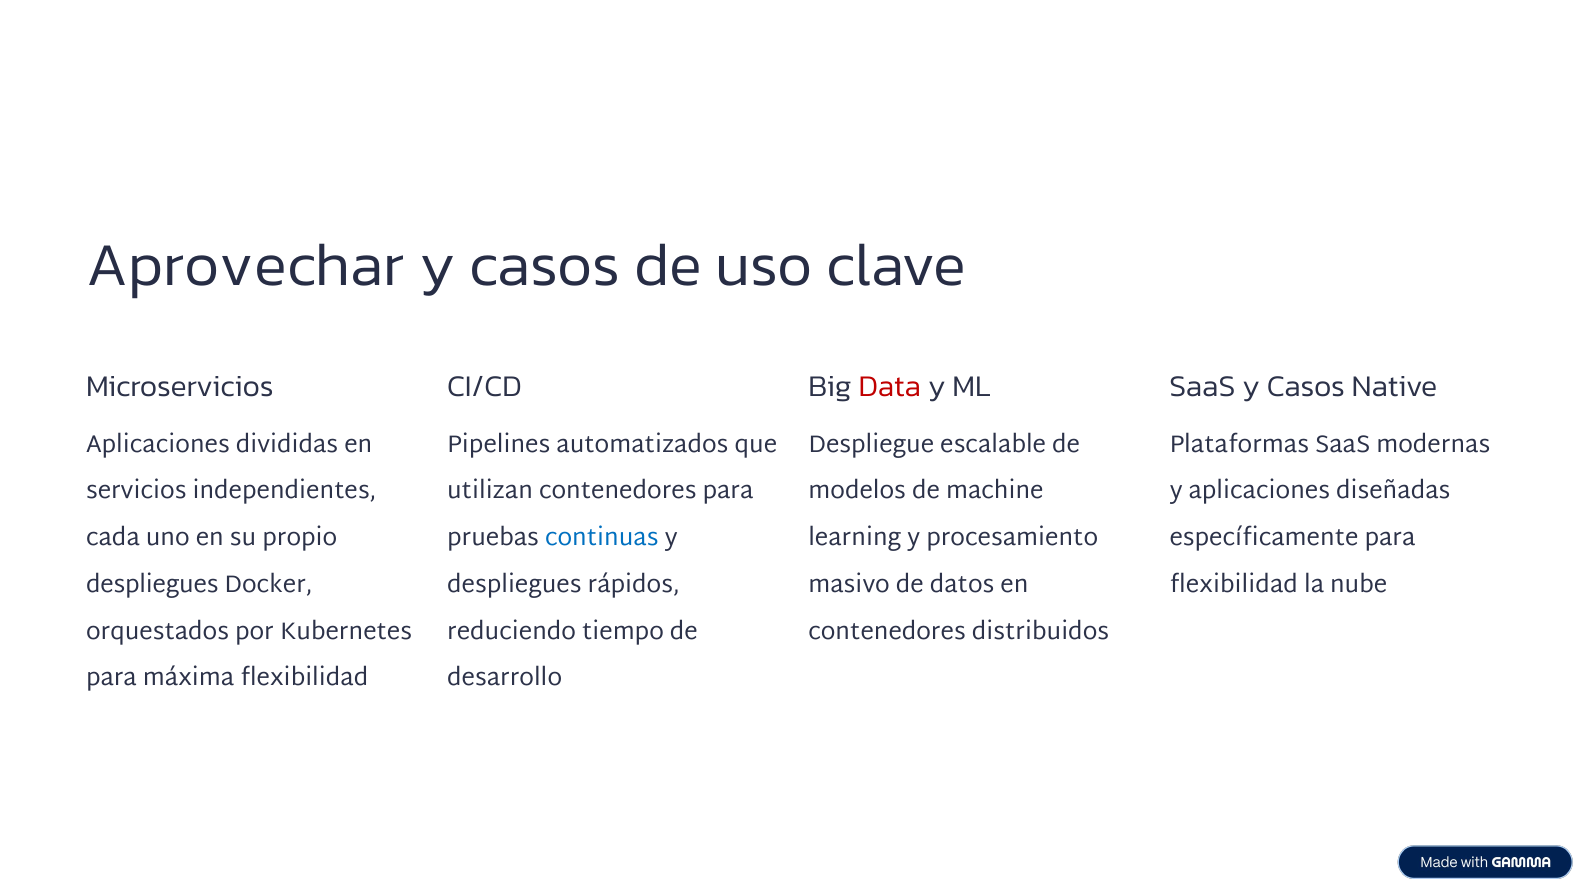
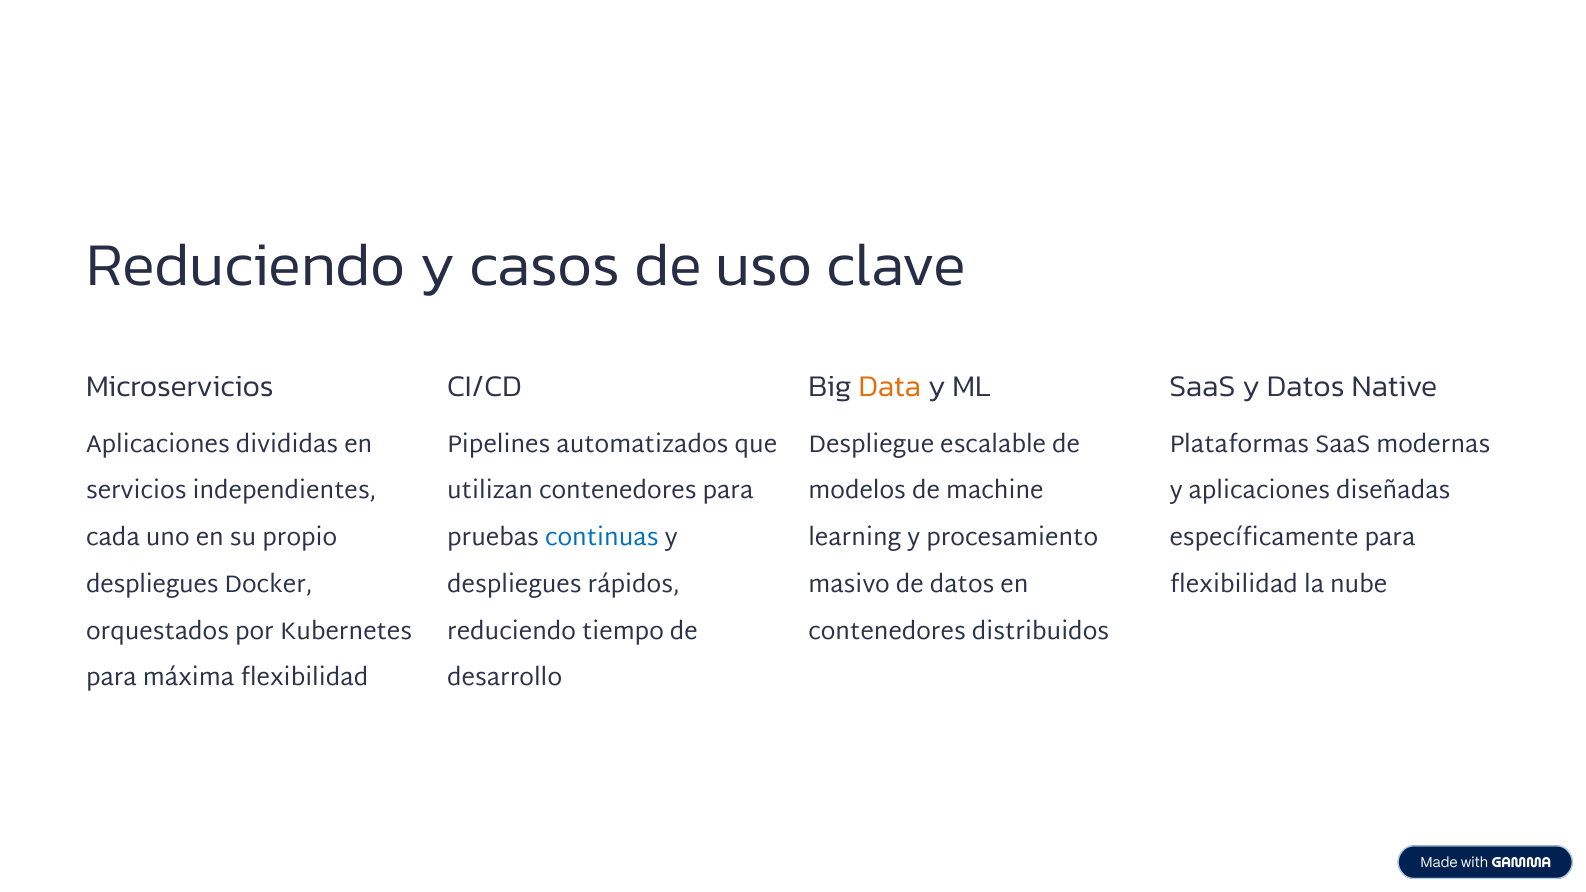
Aprovechar at (246, 265): Aprovechar -> Reduciendo
Data colour: red -> orange
SaaS y Casos: Casos -> Datos
